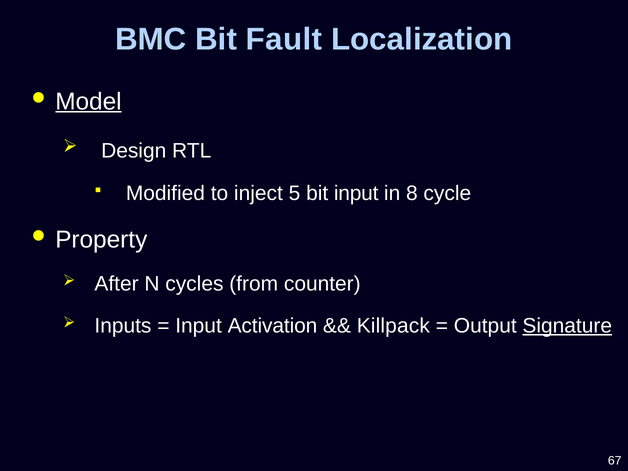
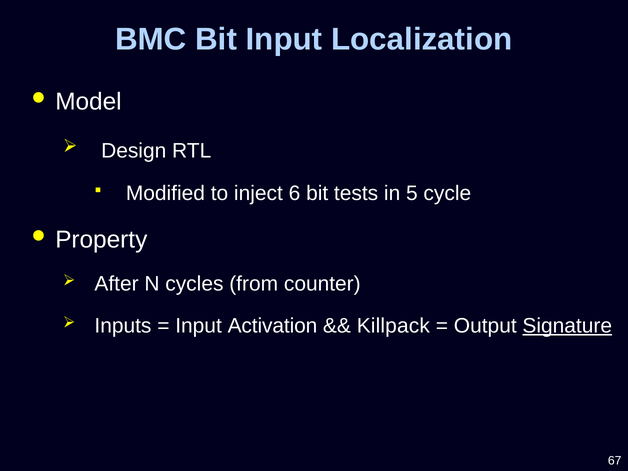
Bit Fault: Fault -> Input
Model underline: present -> none
5: 5 -> 6
bit input: input -> tests
8: 8 -> 5
